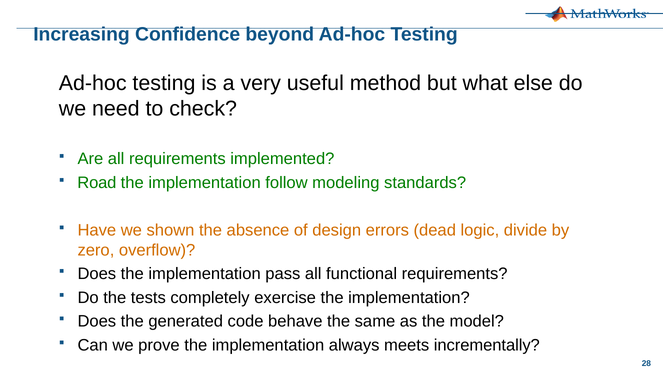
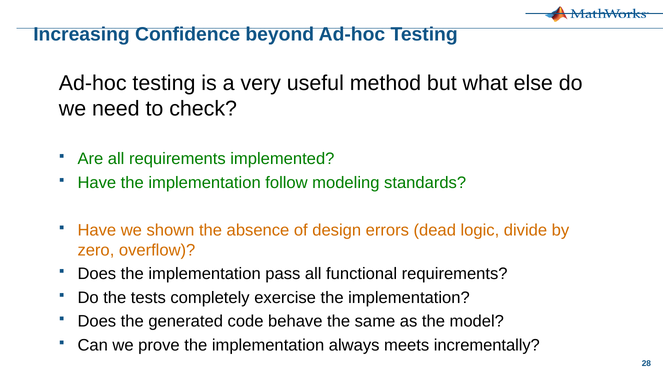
Road at (97, 183): Road -> Have
